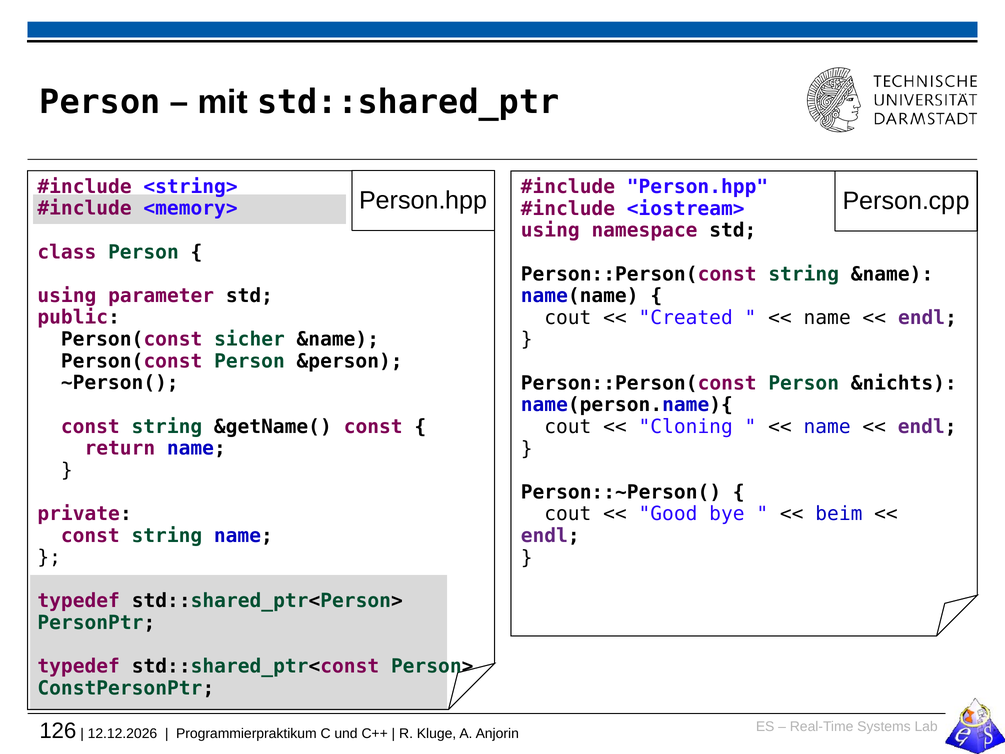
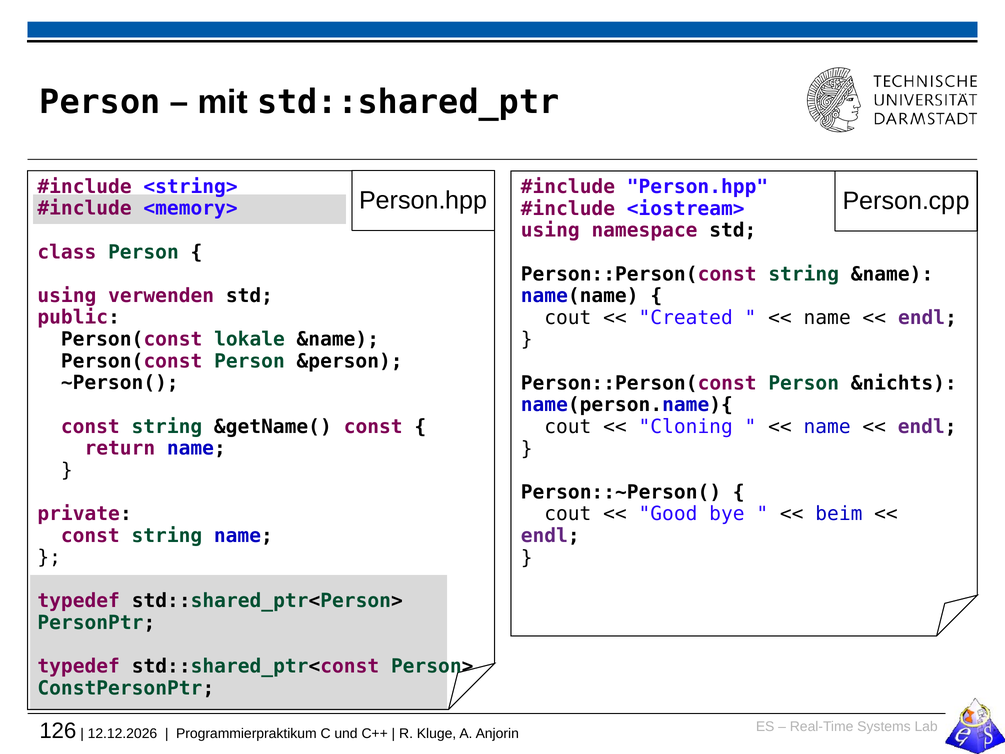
parameter: parameter -> verwenden
sicher: sicher -> lokale
